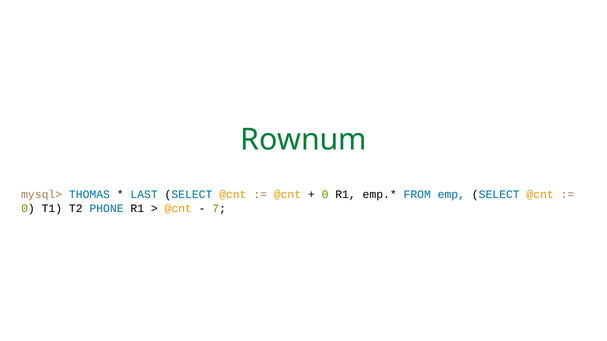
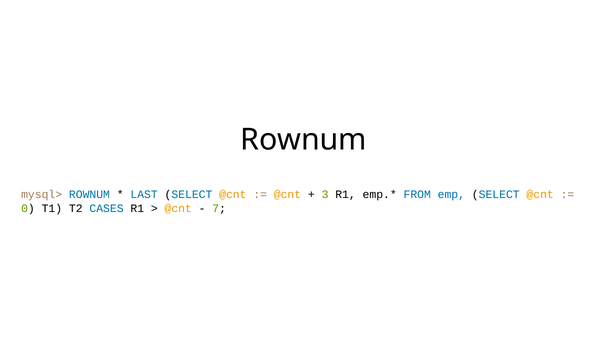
Rownum at (304, 140) colour: green -> black
mysql> THOMAS: THOMAS -> ROWNUM
0 at (325, 195): 0 -> 3
PHONE: PHONE -> CASES
